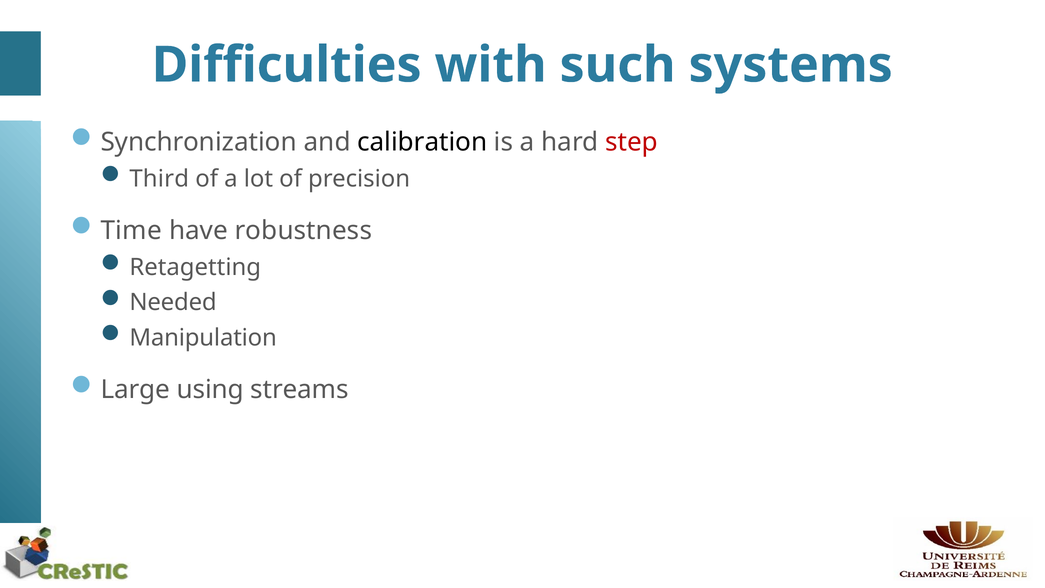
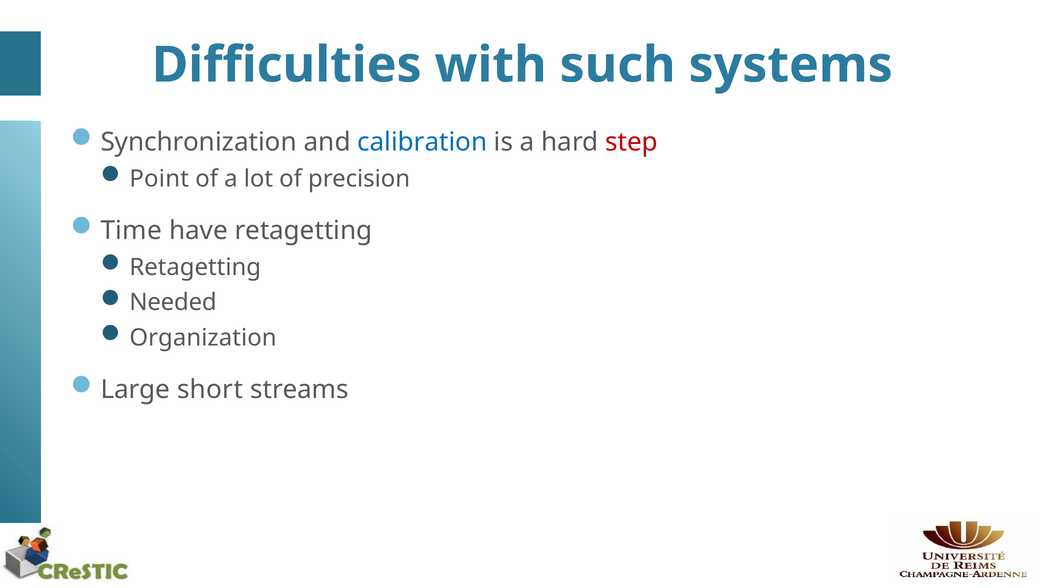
calibration colour: black -> blue
Third: Third -> Point
have robustness: robustness -> retagetting
Manipulation: Manipulation -> Organization
using: using -> short
